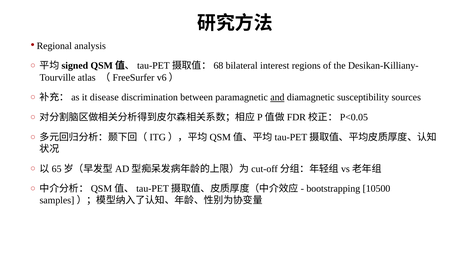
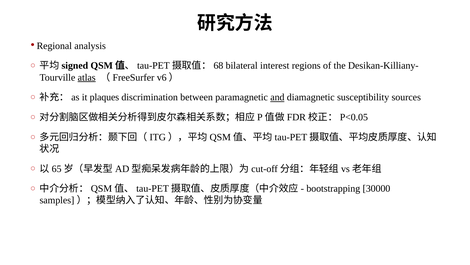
atlas underline: none -> present
disease: disease -> plaques
10500: 10500 -> 30000
